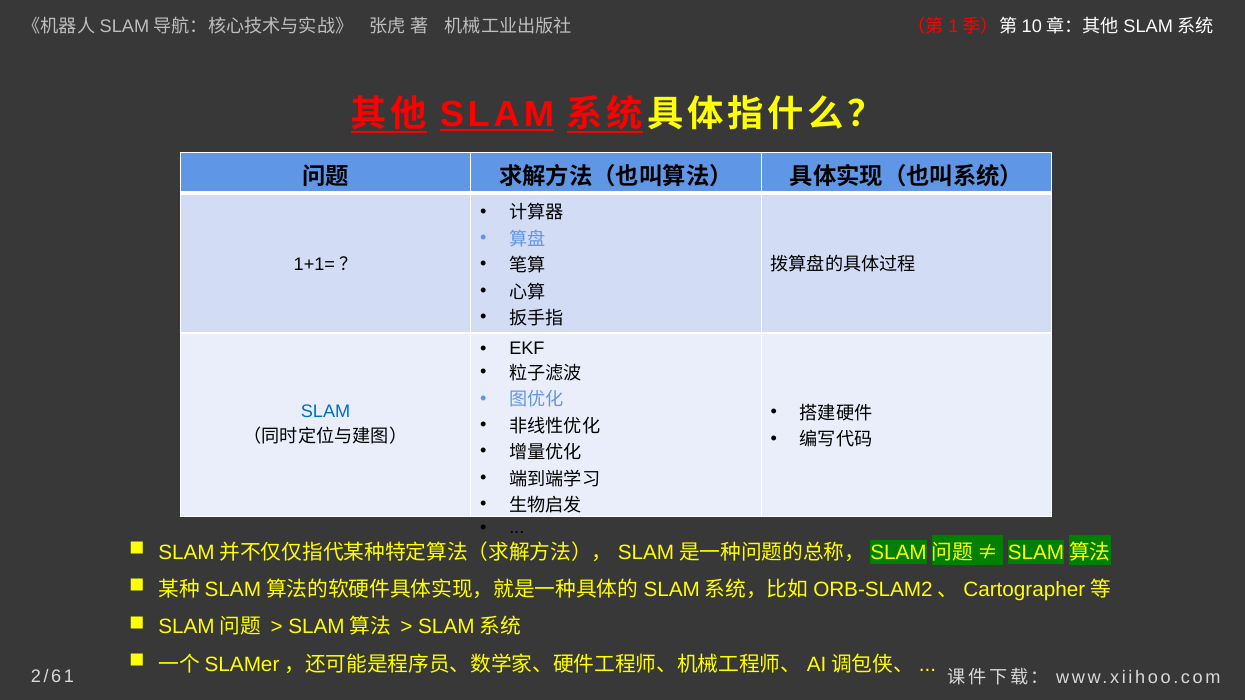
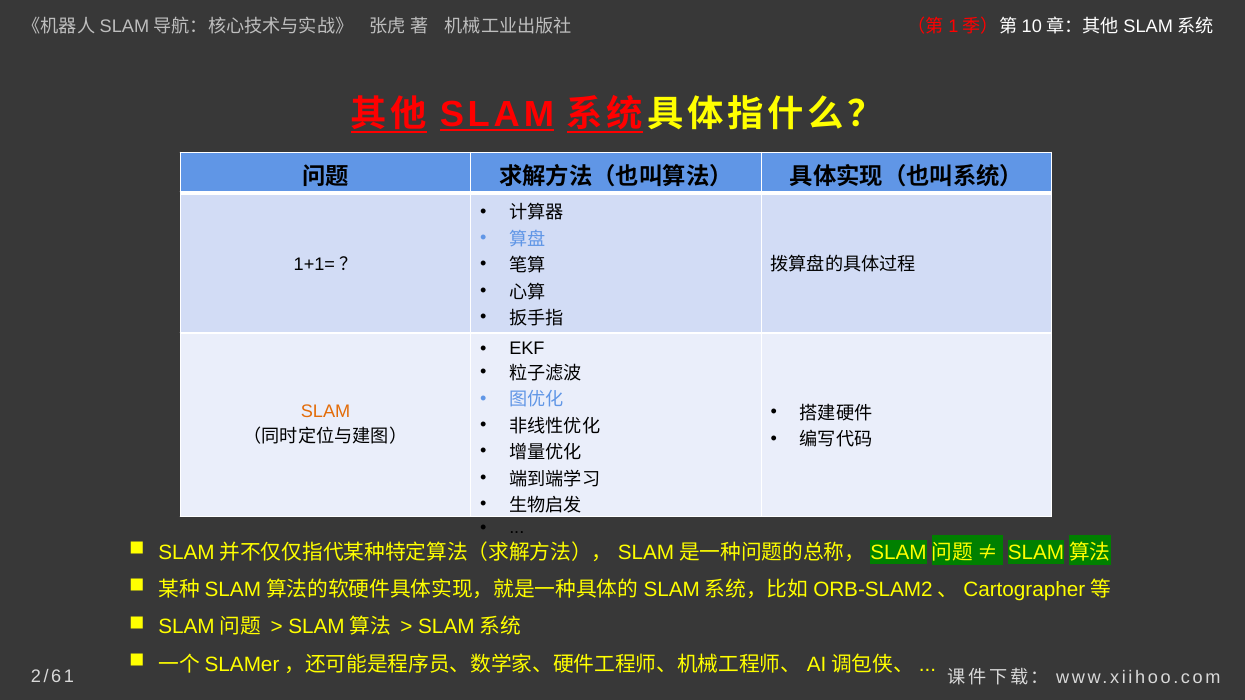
SLAM at (326, 412) colour: blue -> orange
